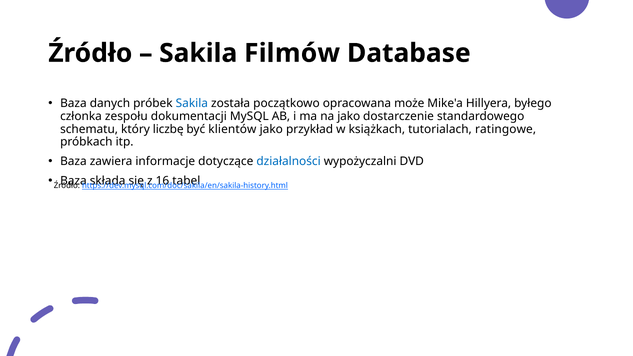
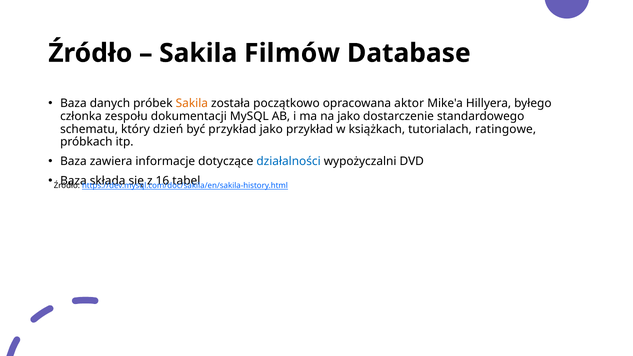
Sakila at (192, 103) colour: blue -> orange
może: może -> aktor
liczbę: liczbę -> dzień
być klientów: klientów -> przykład
